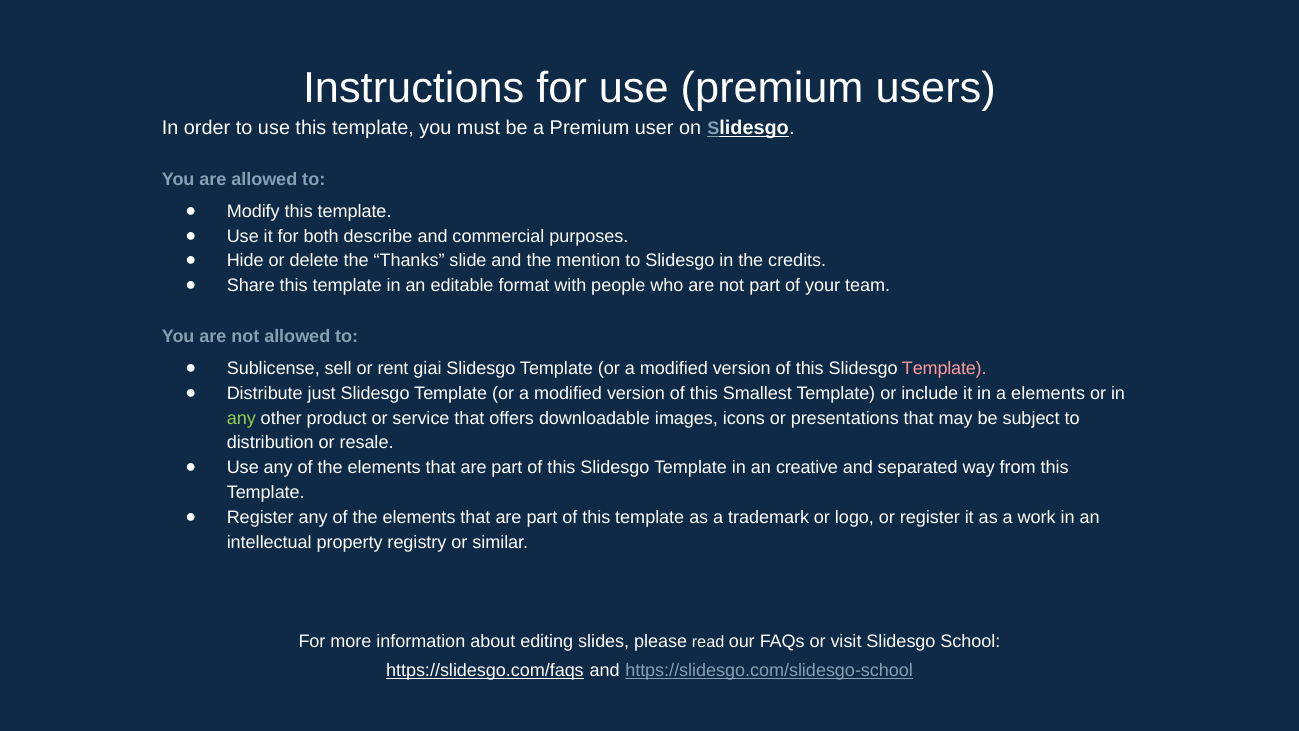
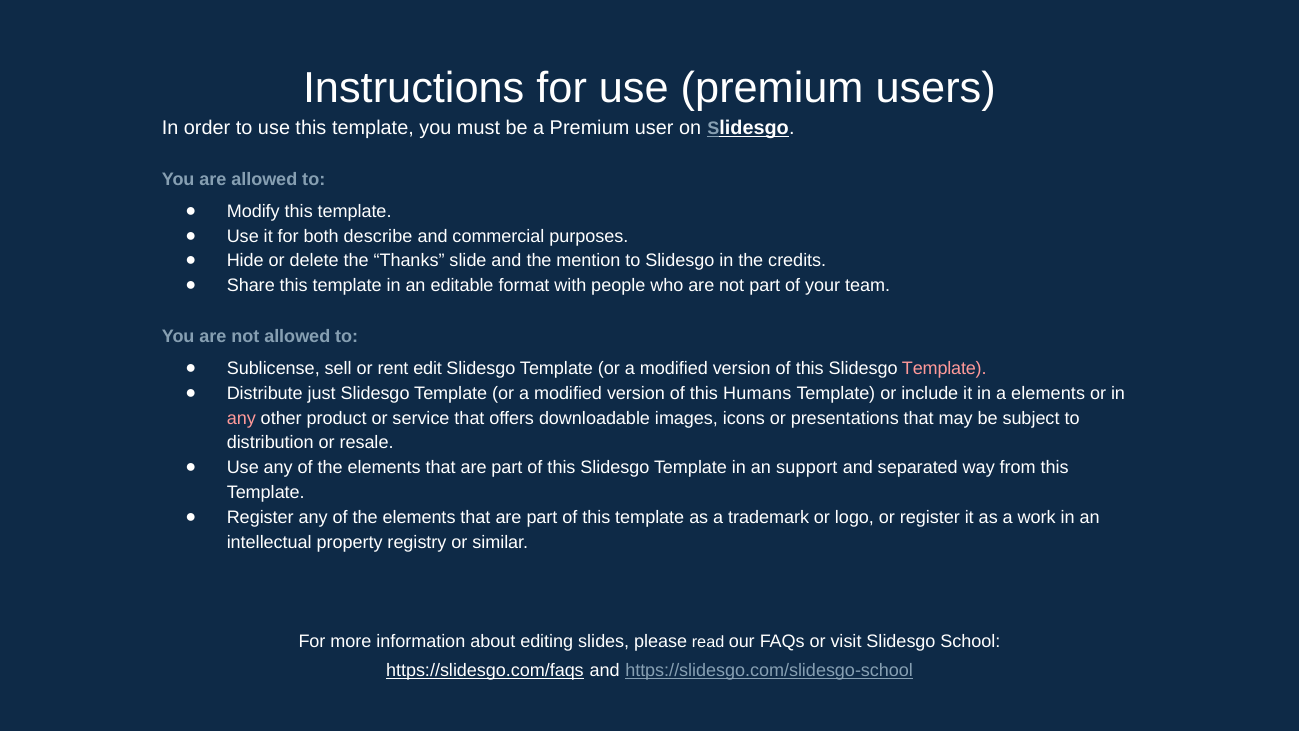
giai: giai -> edit
Smallest: Smallest -> Humans
any at (241, 418) colour: light green -> pink
creative: creative -> support
